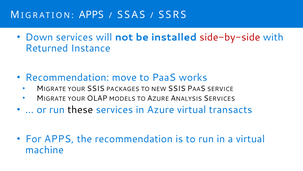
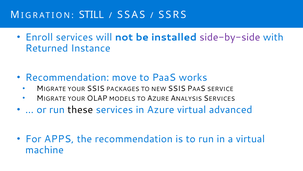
APPS at (91, 15): APPS -> STILL
Down: Down -> Enroll
side-by-side colour: red -> purple
transacts: transacts -> advanced
